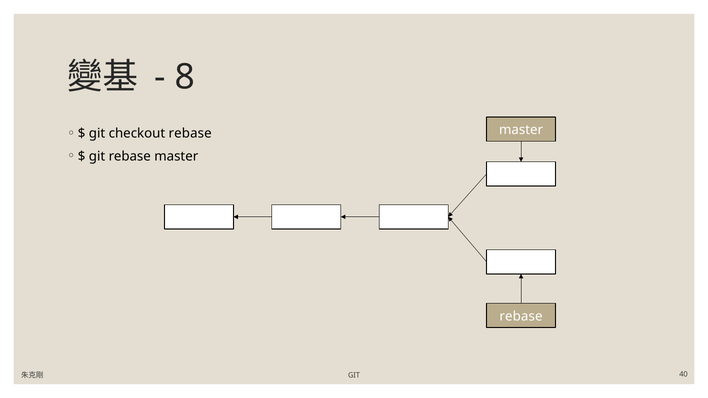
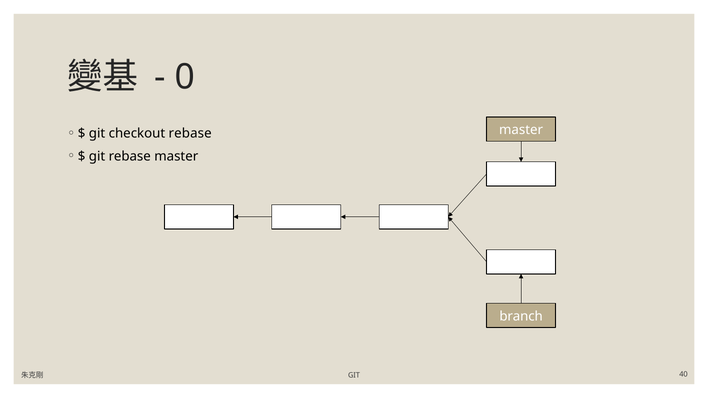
8: 8 -> 0
rebase at (521, 316): rebase -> branch
